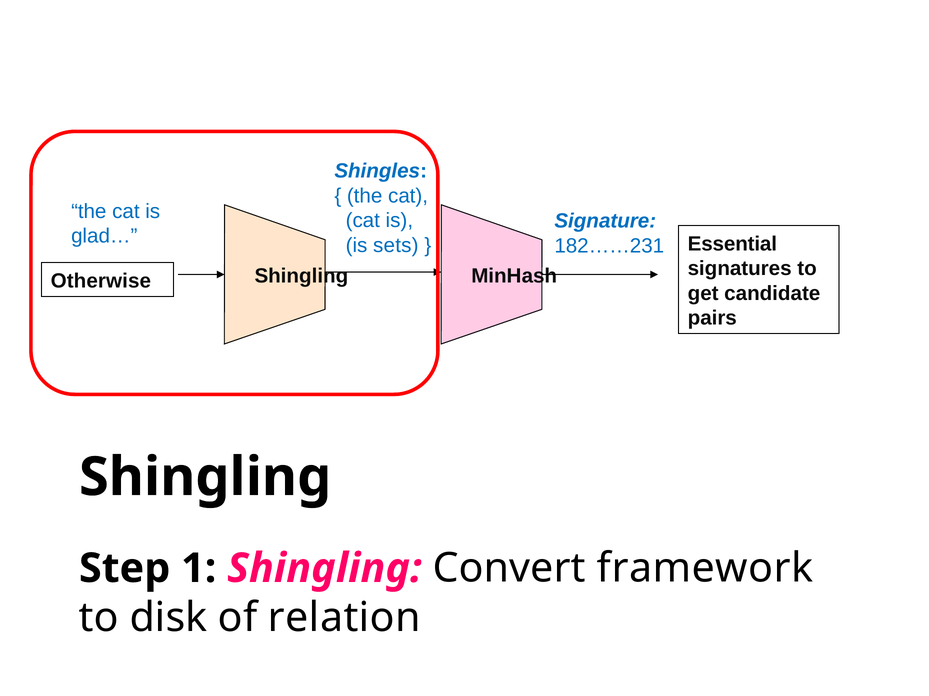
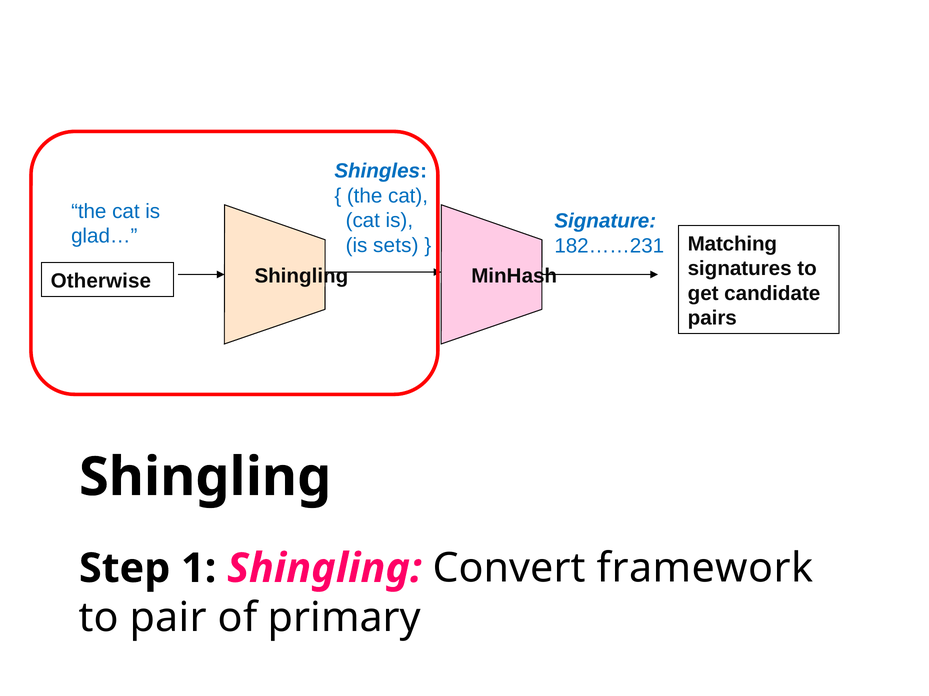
Essential: Essential -> Matching
disk: disk -> pair
relation: relation -> primary
